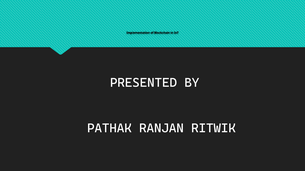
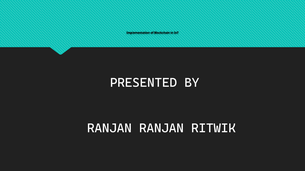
PATHAK at (109, 129): PATHAK -> RANJAN
